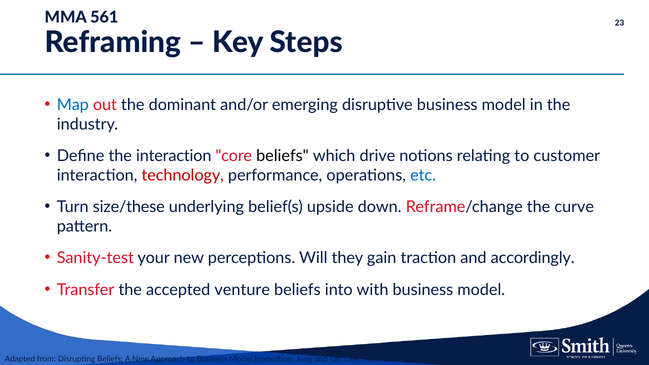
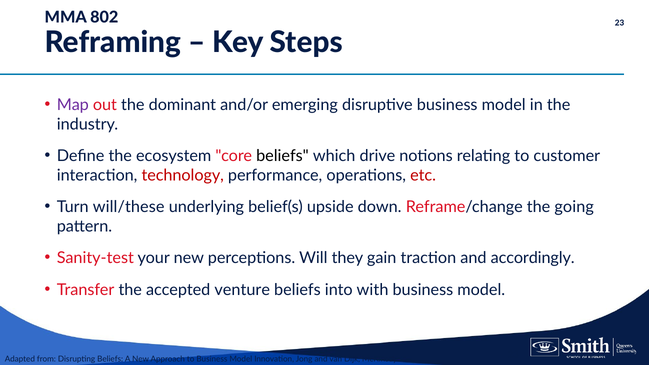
561: 561 -> 802
Map colour: blue -> purple
the interaction: interaction -> ecosystem
etc colour: blue -> red
size/these: size/these -> will/these
curve: curve -> going
